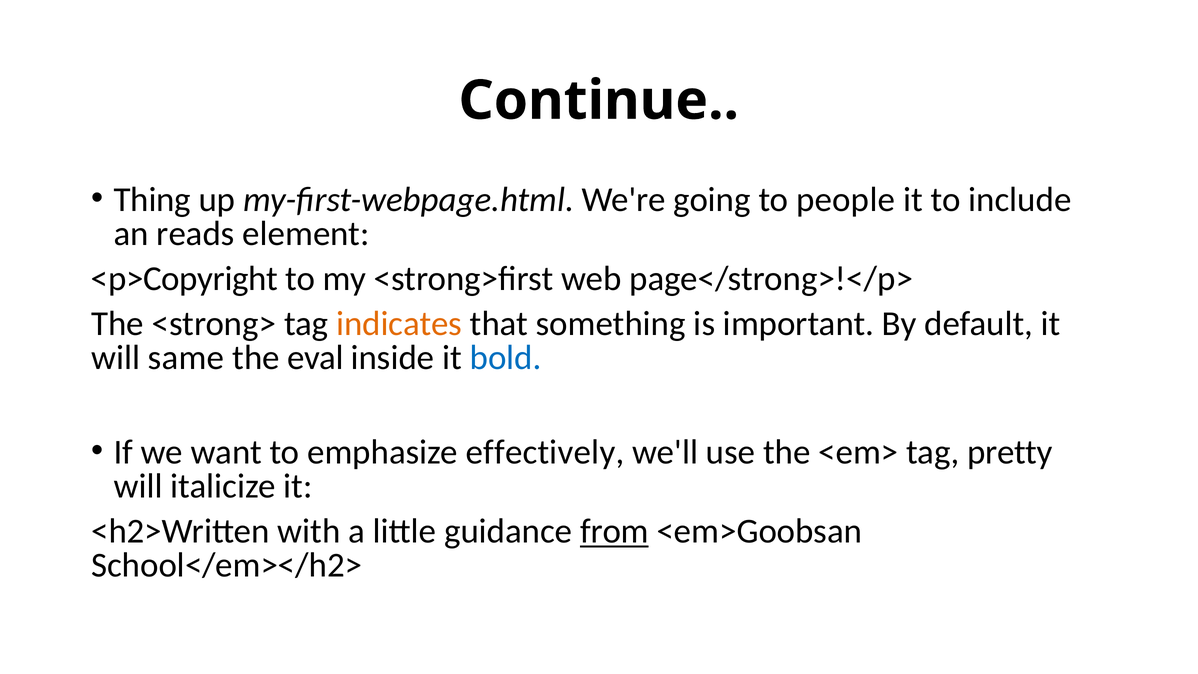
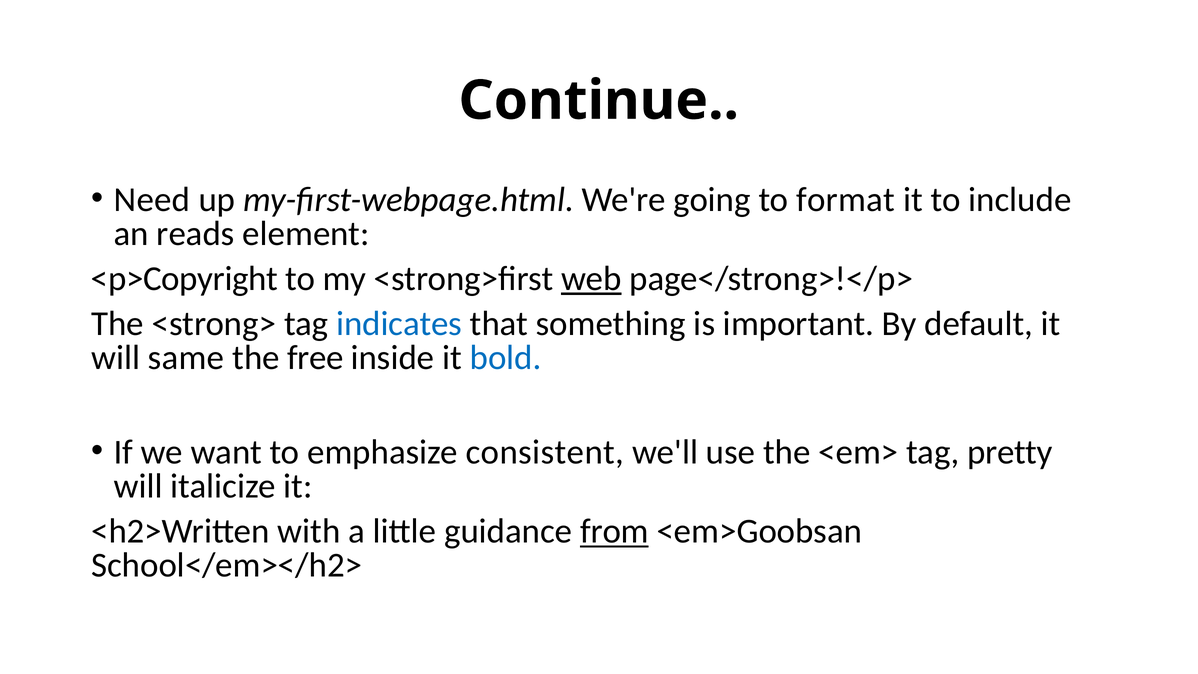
Thing: Thing -> Need
people: people -> format
web underline: none -> present
indicates colour: orange -> blue
eval: eval -> free
effectively: effectively -> consistent
